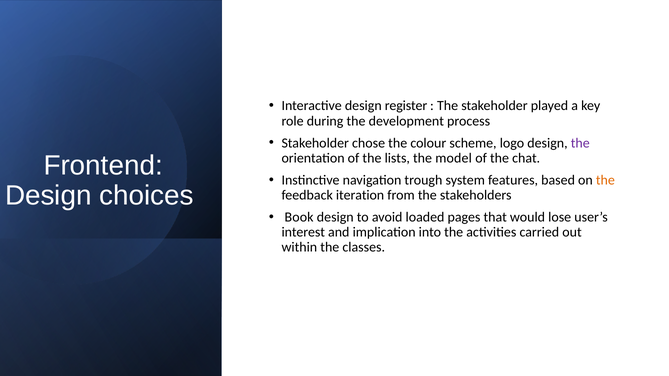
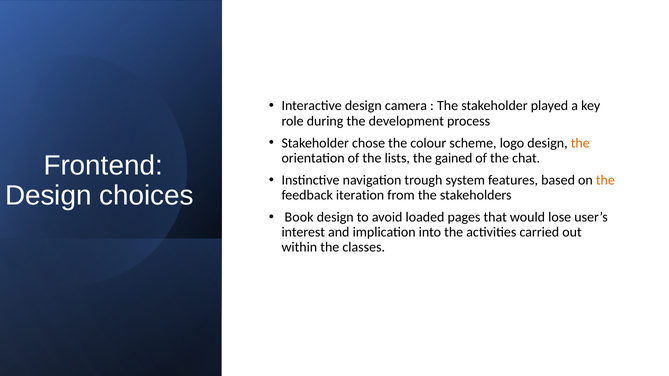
register: register -> camera
the at (580, 143) colour: purple -> orange
model: model -> gained
